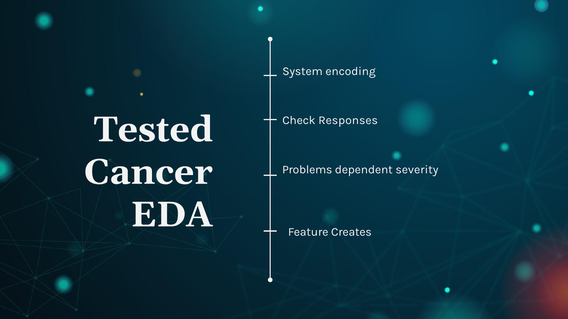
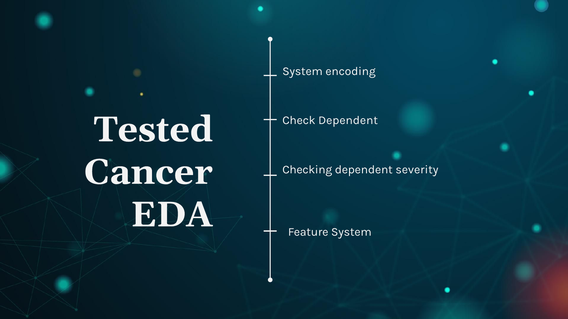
Check Responses: Responses -> Dependent
Problems: Problems -> Checking
Feature Creates: Creates -> System
